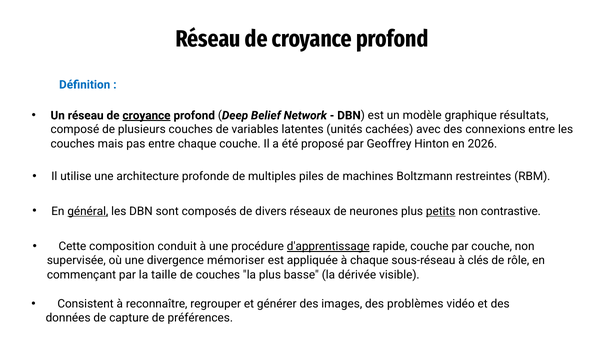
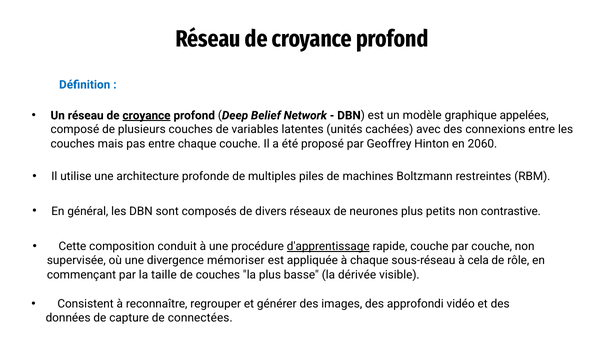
résultats: résultats -> appelées
2026: 2026 -> 2060
général underline: present -> none
petits underline: present -> none
clés: clés -> cela
problèmes: problèmes -> approfondi
préférences: préférences -> connectées
